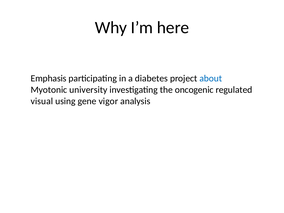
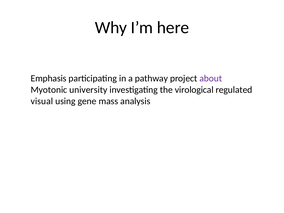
diabetes: diabetes -> pathway
about colour: blue -> purple
oncogenic: oncogenic -> virological
vigor: vigor -> mass
